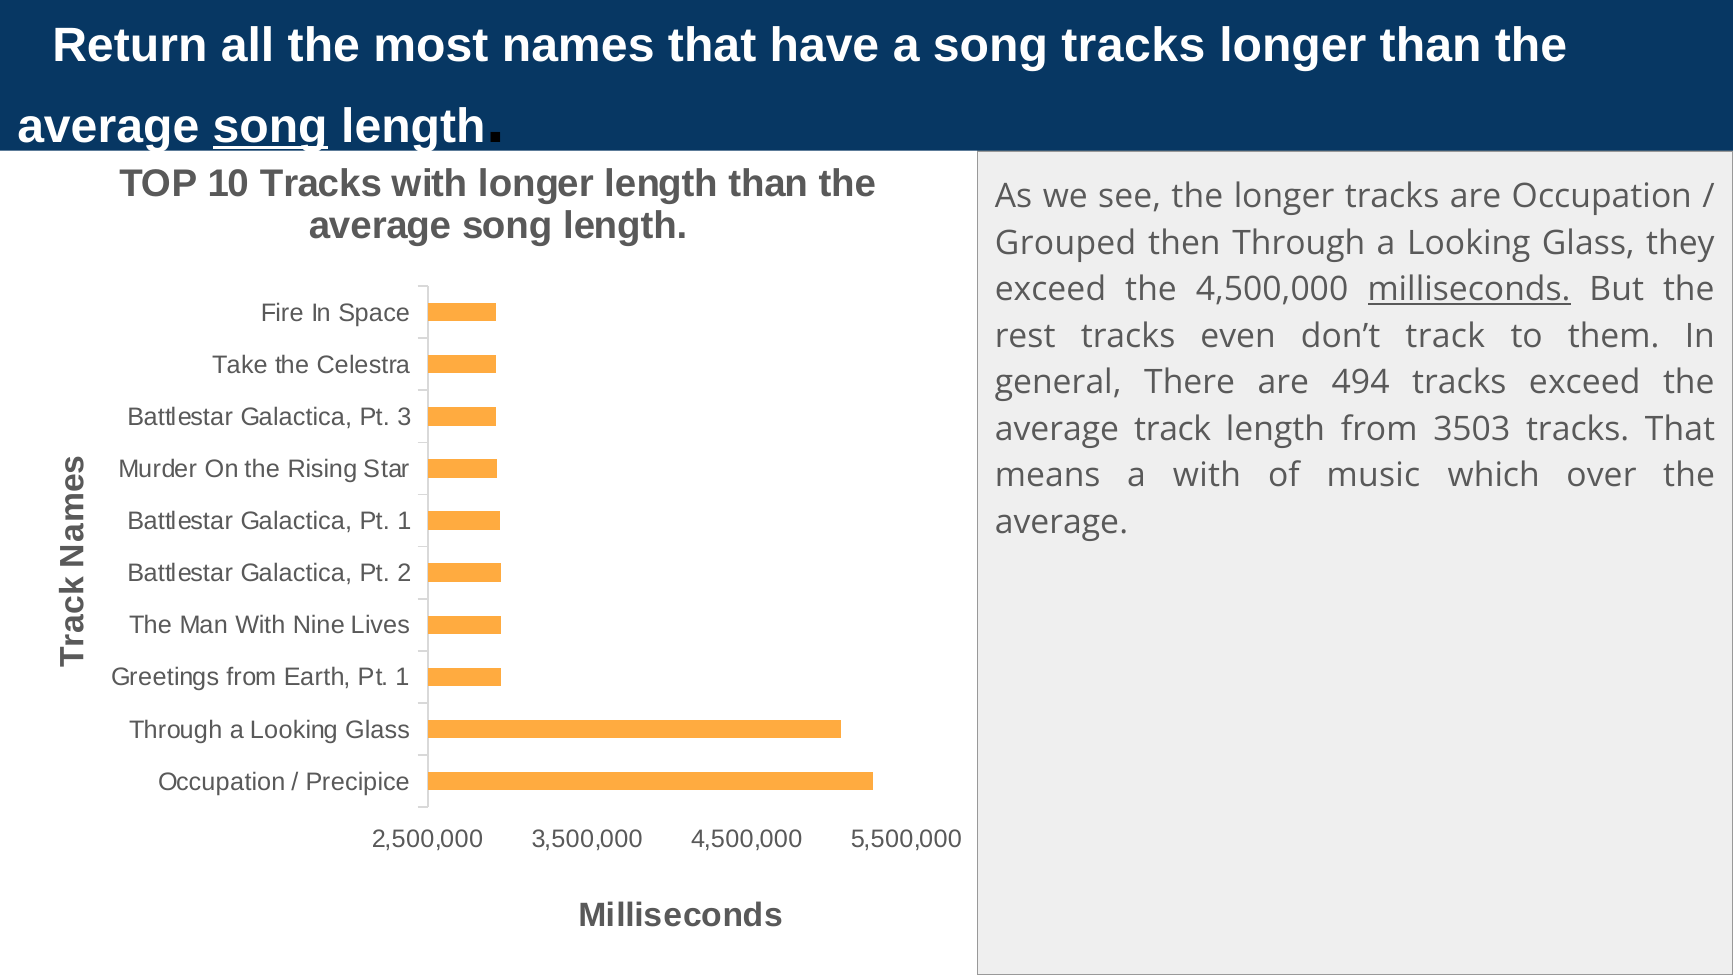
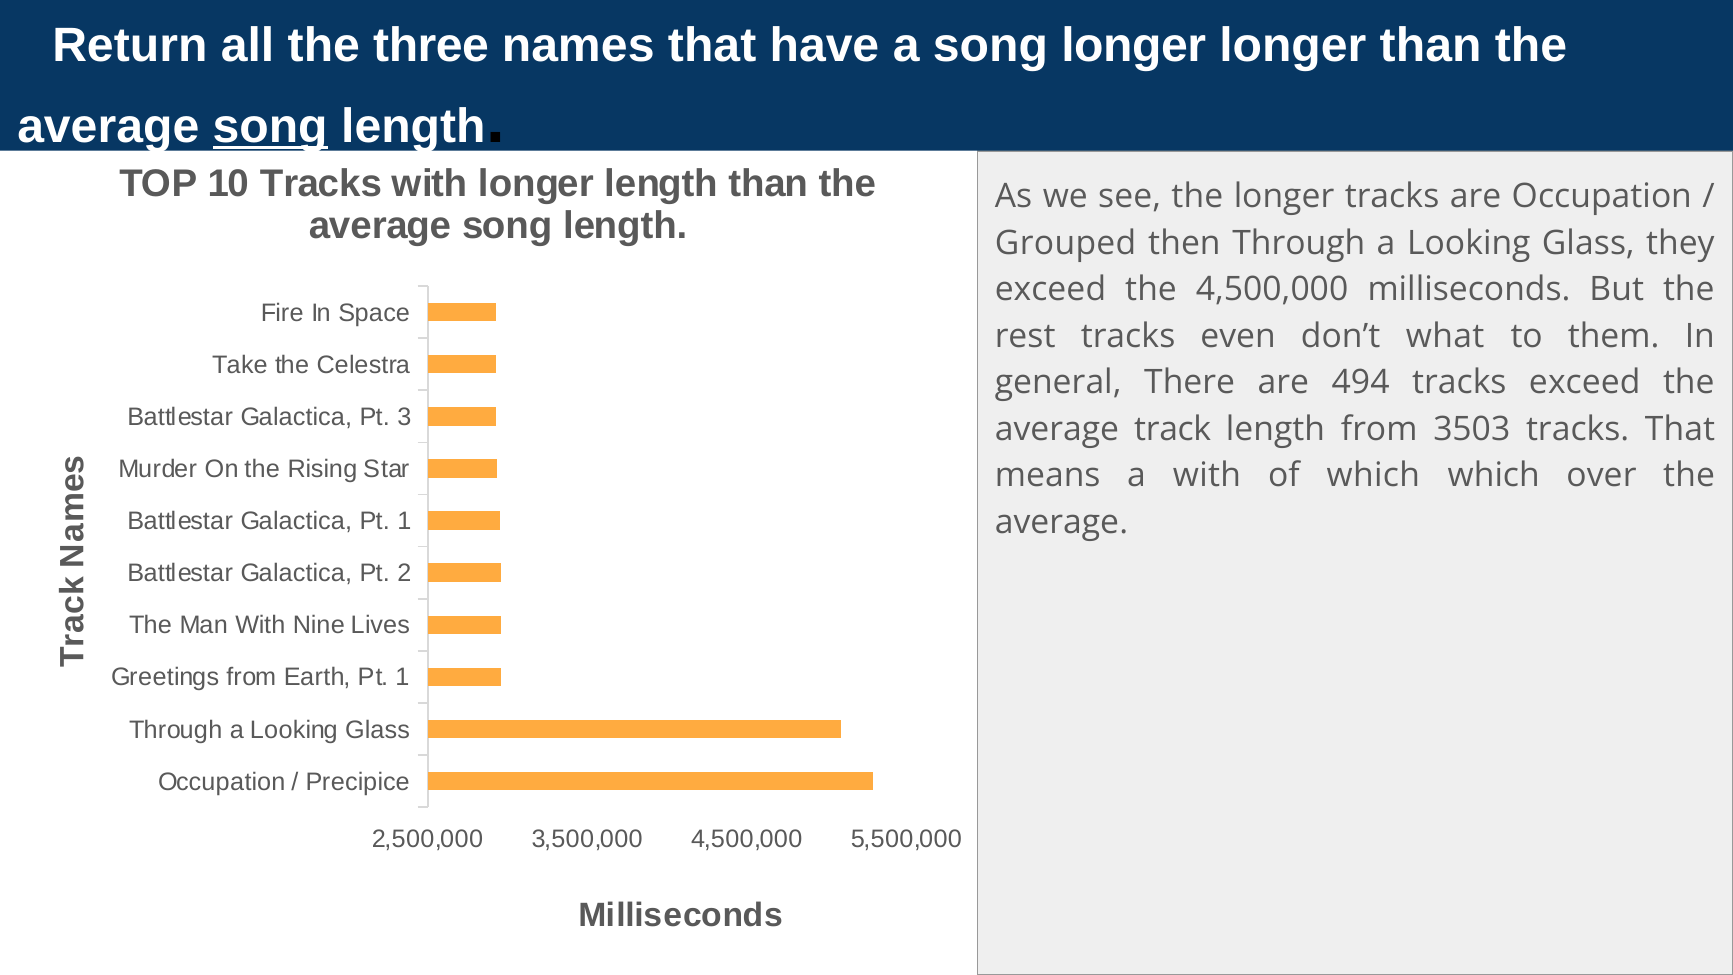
most: most -> three
song tracks: tracks -> longer
milliseconds at (1469, 290) underline: present -> none
don’t track: track -> what
of music: music -> which
